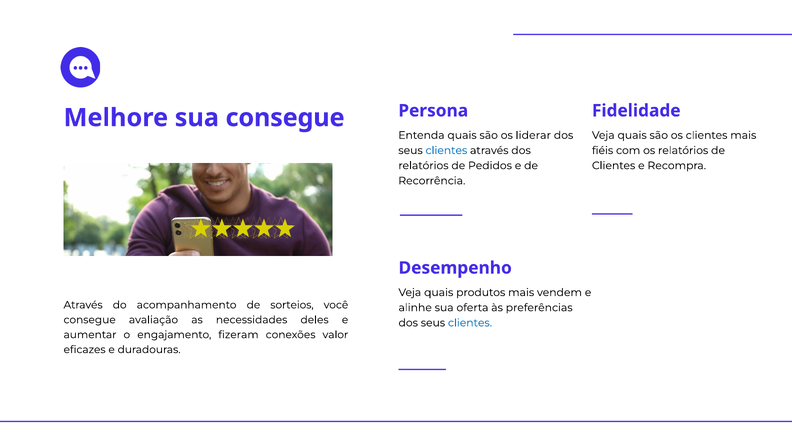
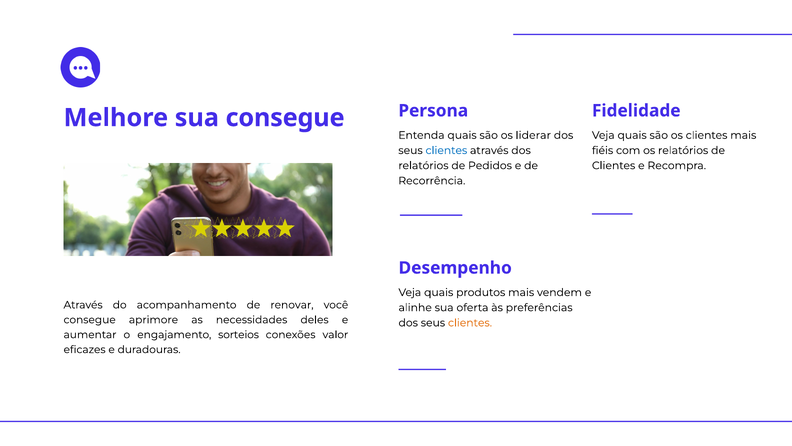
sorteios: sorteios -> renovar
avaliação: avaliação -> aprimore
clientes at (470, 322) colour: blue -> orange
fizeram: fizeram -> sorteios
